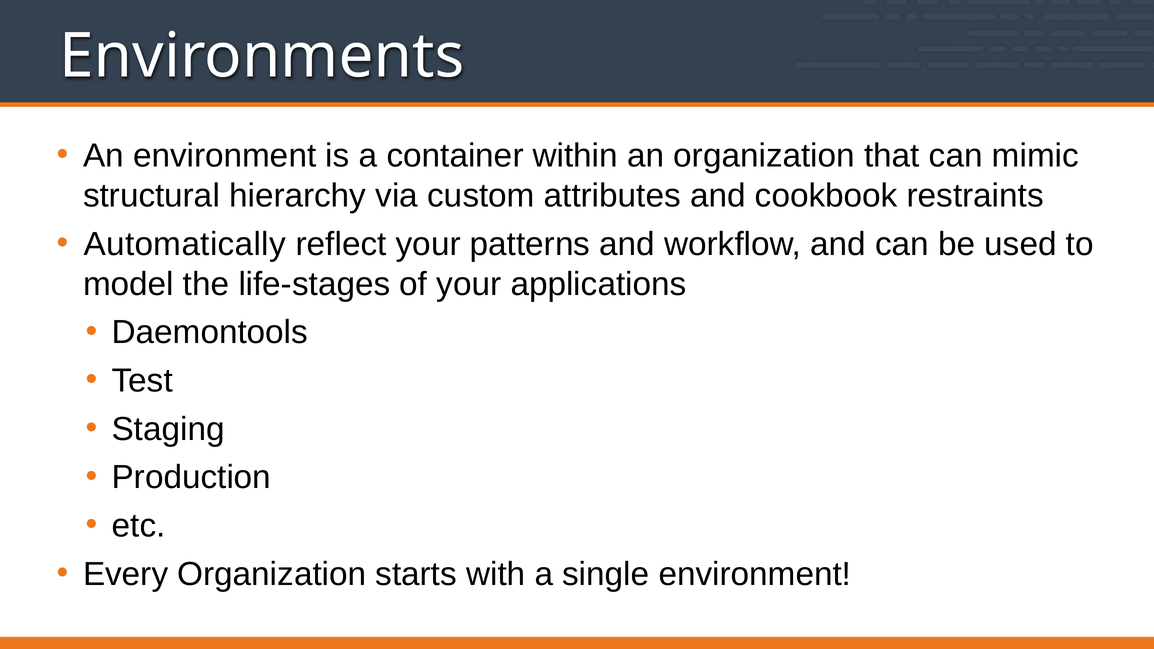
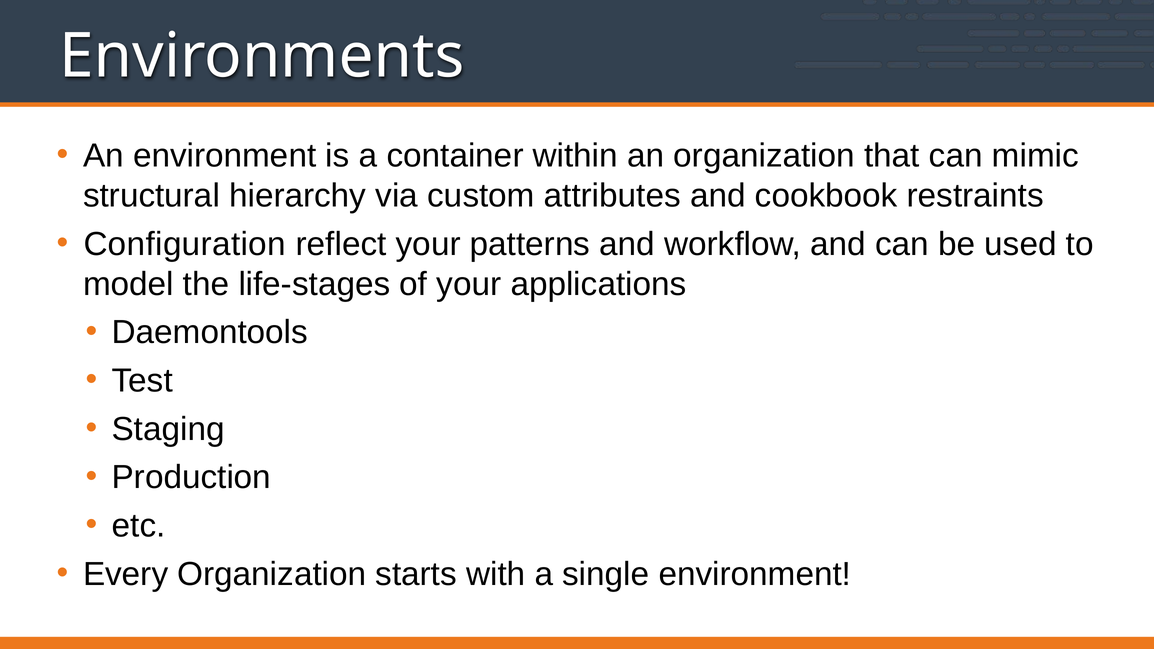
Automatically: Automatically -> Configuration
